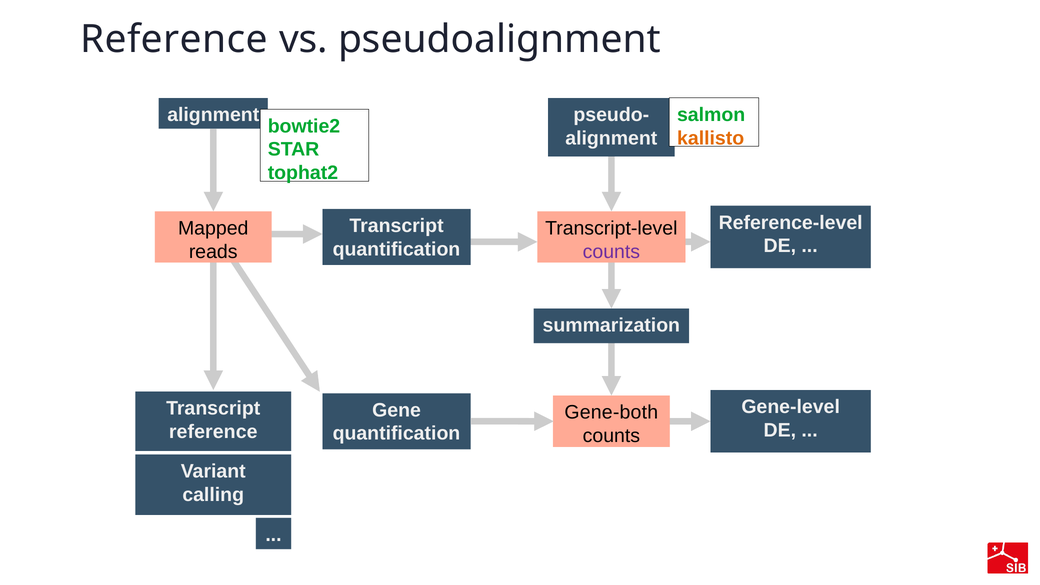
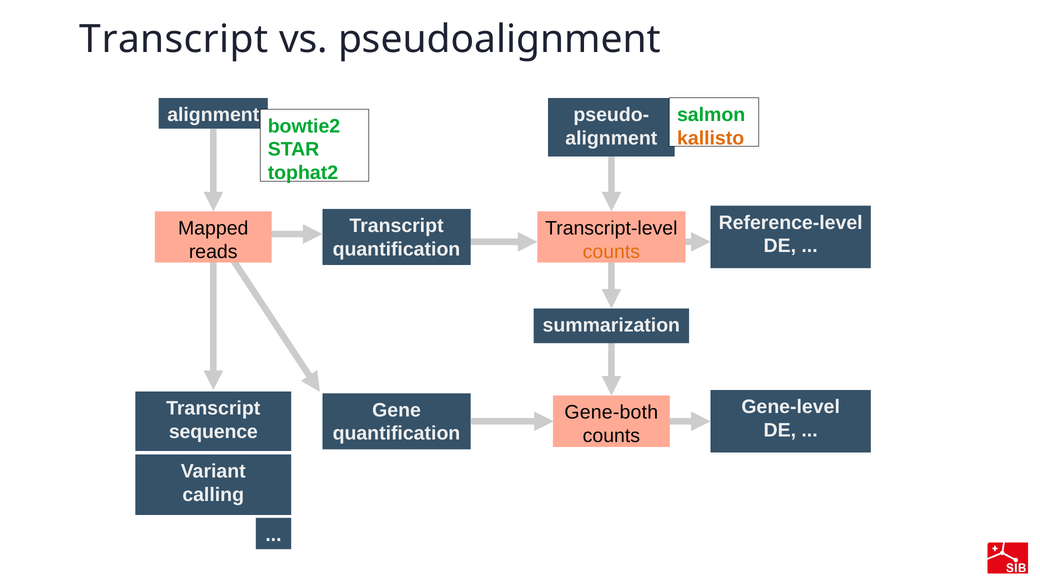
Reference at (174, 39): Reference -> Transcript
counts at (611, 252) colour: purple -> orange
reference at (213, 432): reference -> sequence
